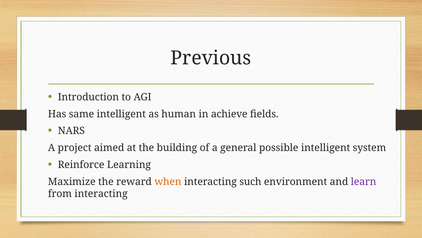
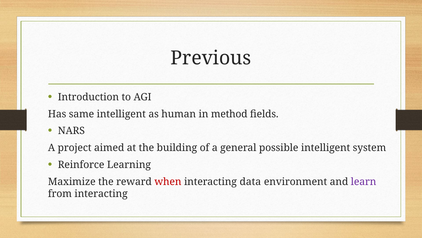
achieve: achieve -> method
when colour: orange -> red
such: such -> data
